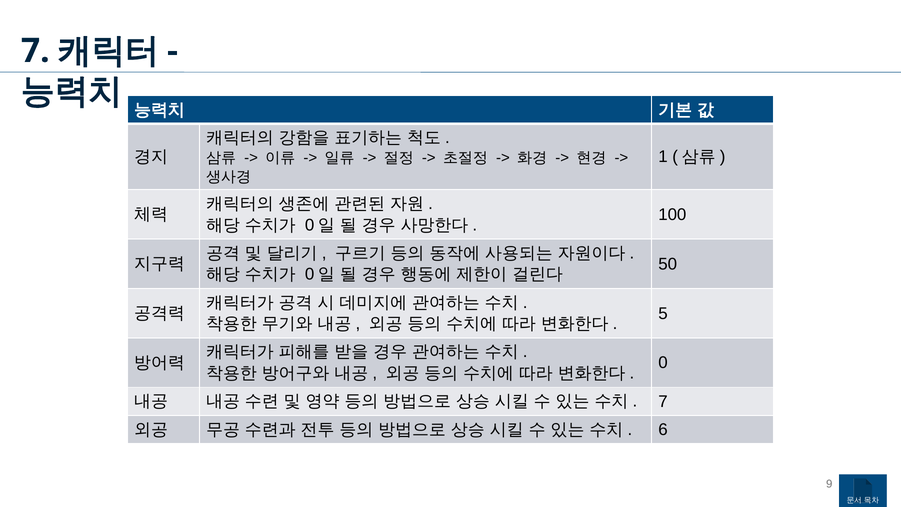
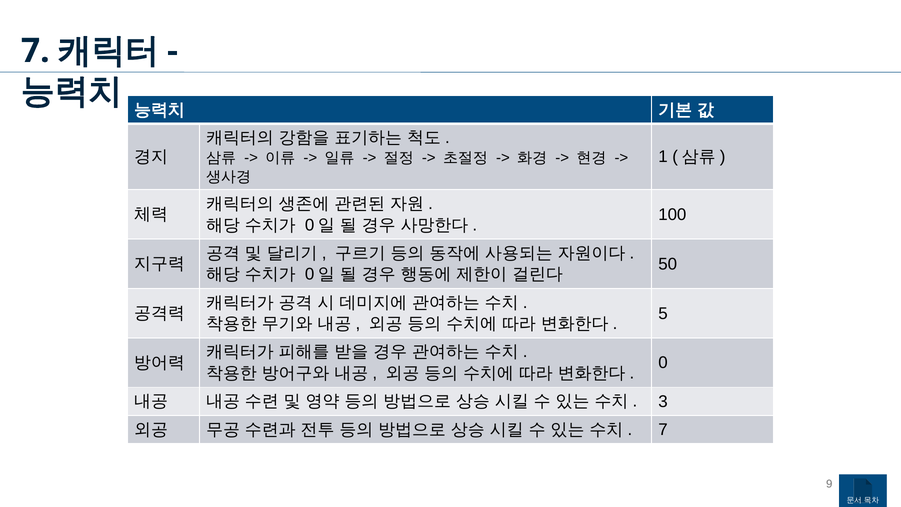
7 at (663, 401): 7 -> 3
6 at (663, 430): 6 -> 7
